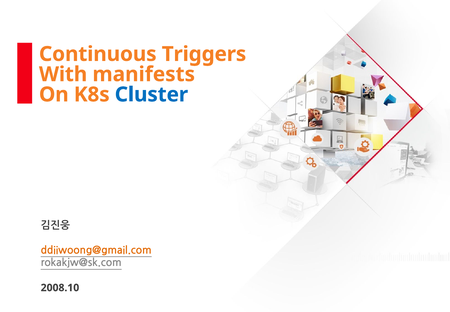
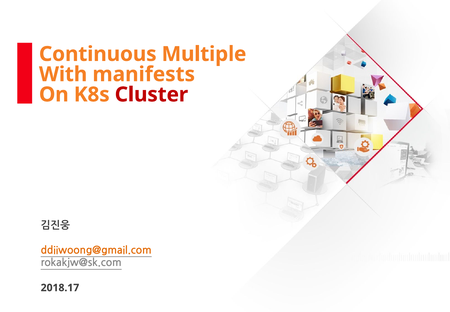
Triggers: Triggers -> Multiple
Cluster colour: blue -> red
2008.10: 2008.10 -> 2018.17
